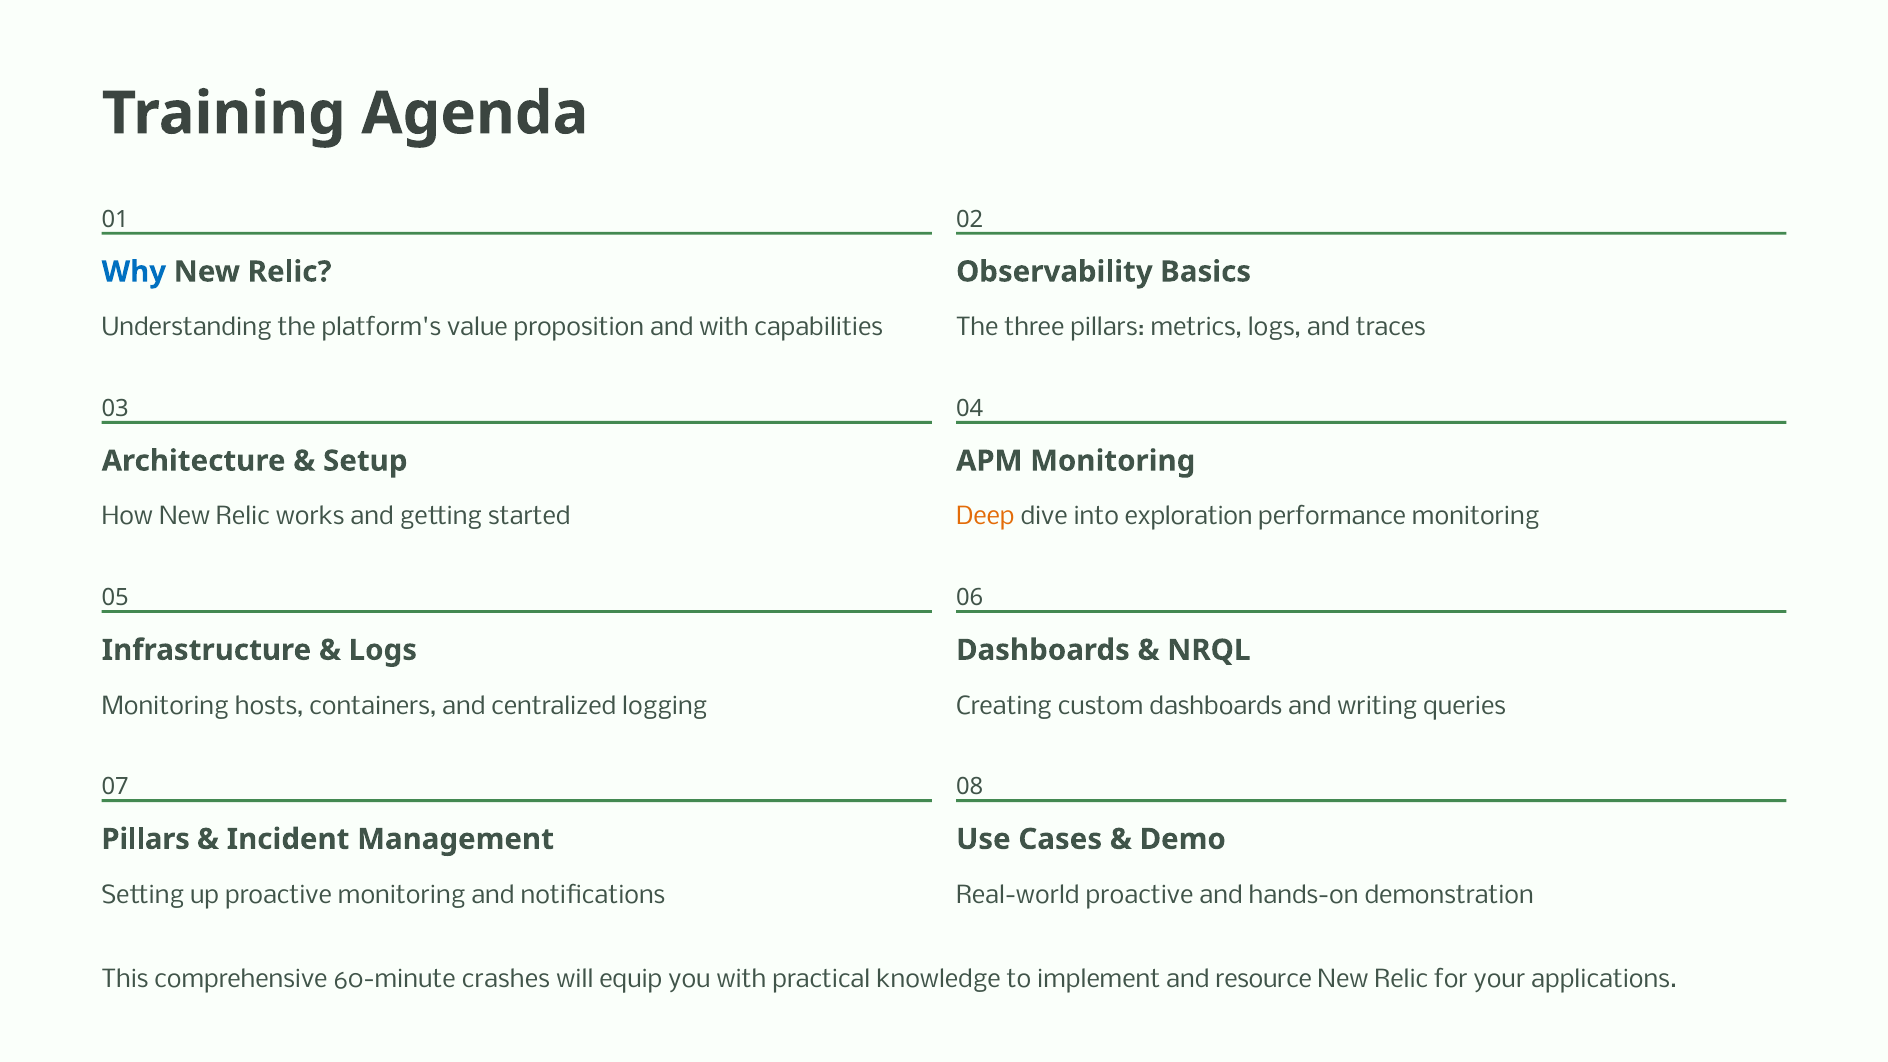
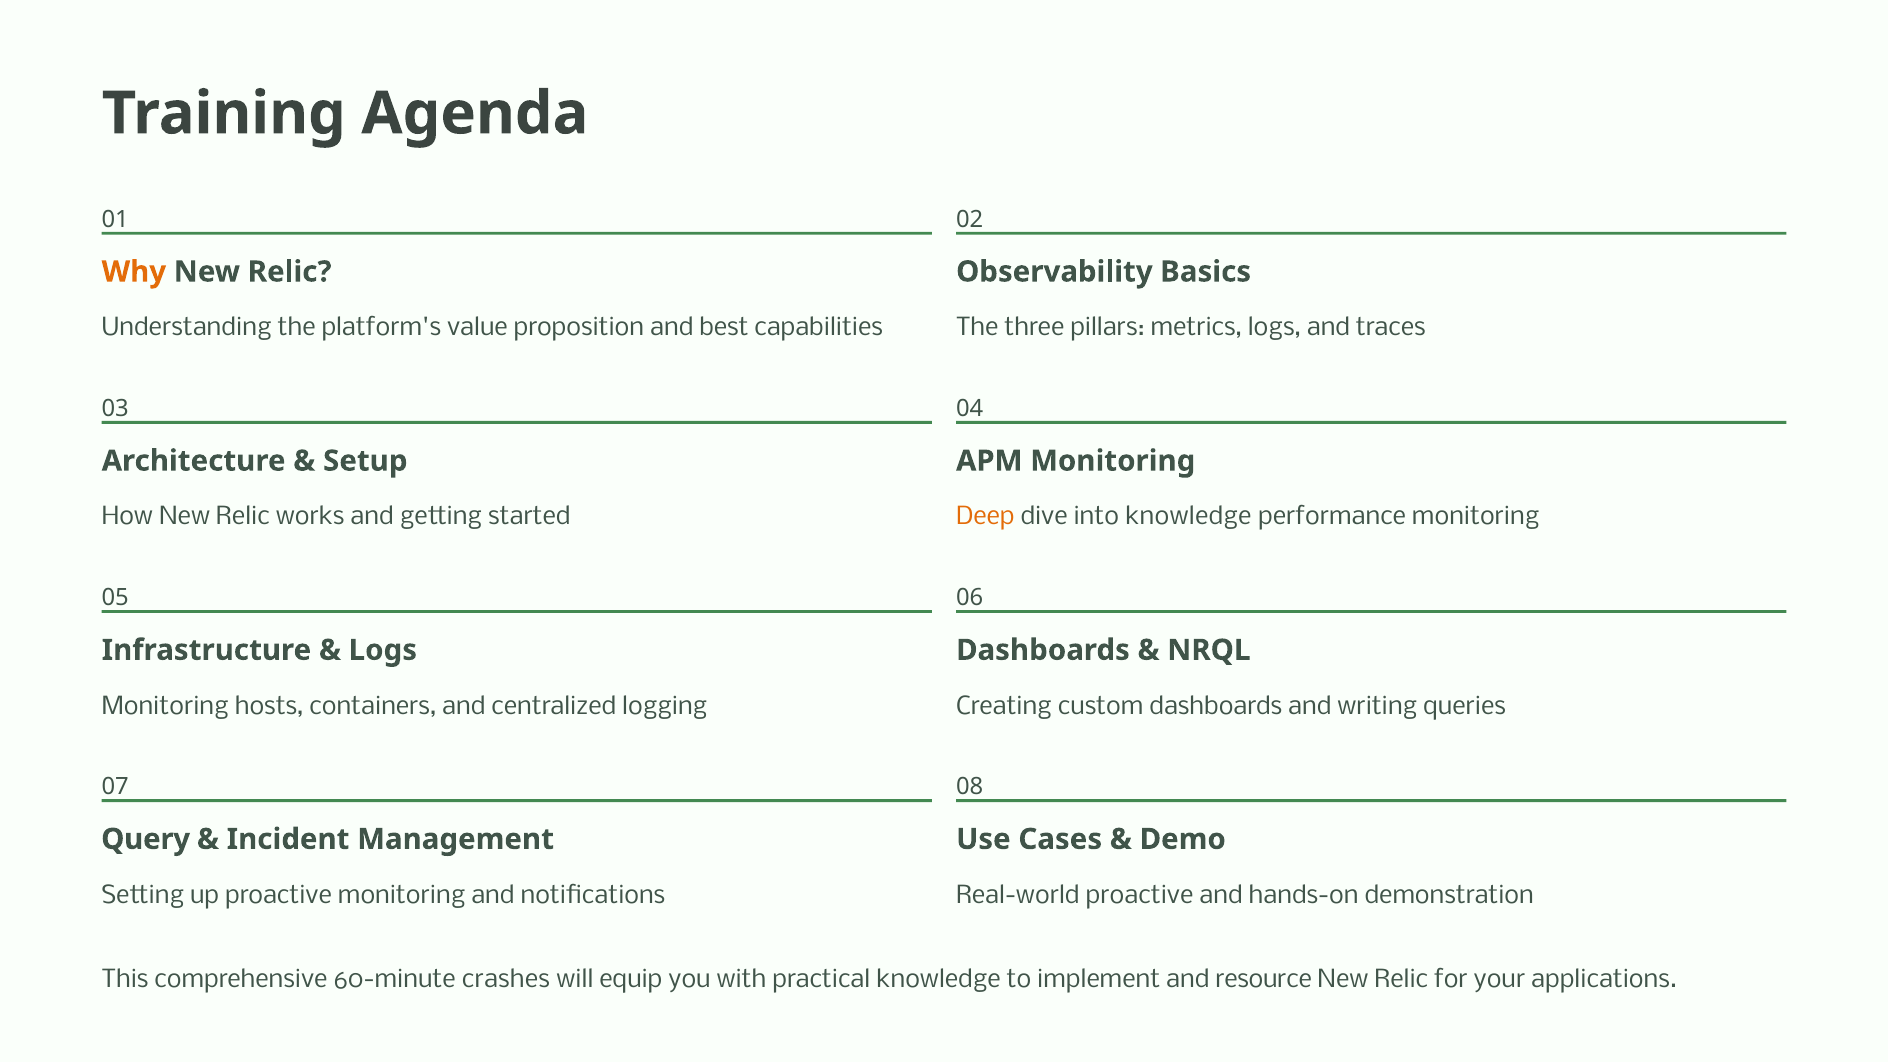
Why colour: blue -> orange
and with: with -> best
into exploration: exploration -> knowledge
Pillars at (146, 839): Pillars -> Query
